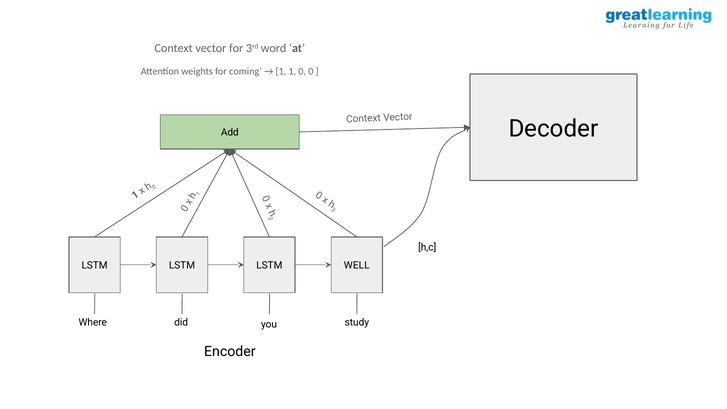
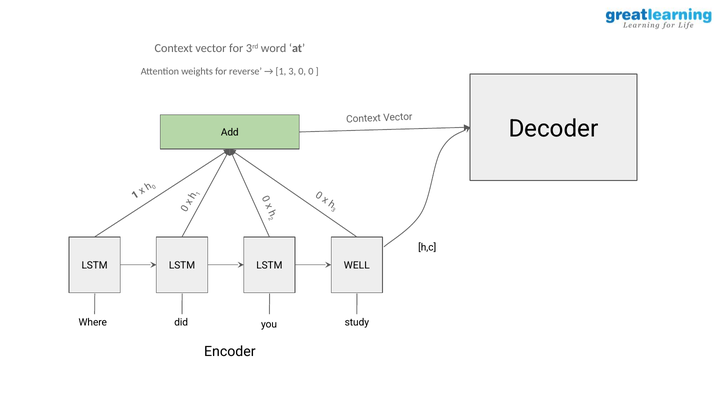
coming: coming -> reverse
1 1: 1 -> 3
